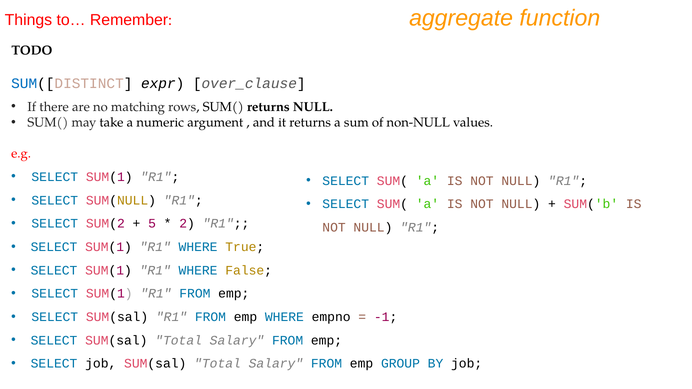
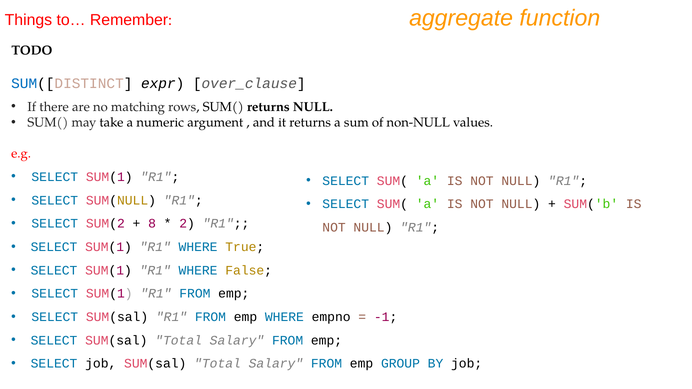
5: 5 -> 8
